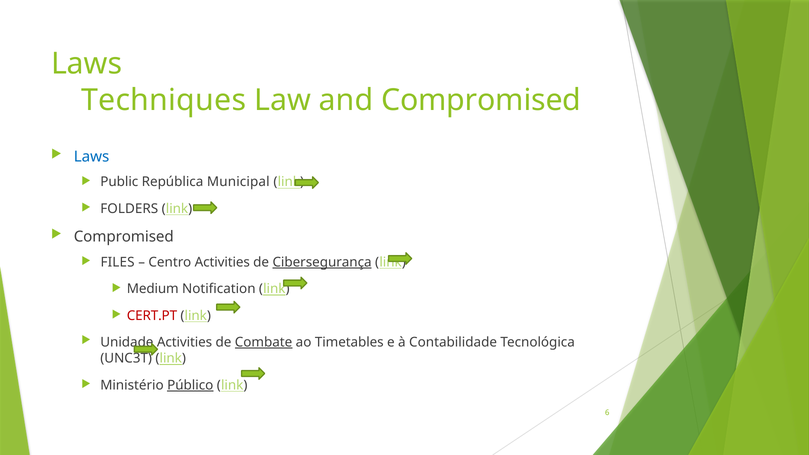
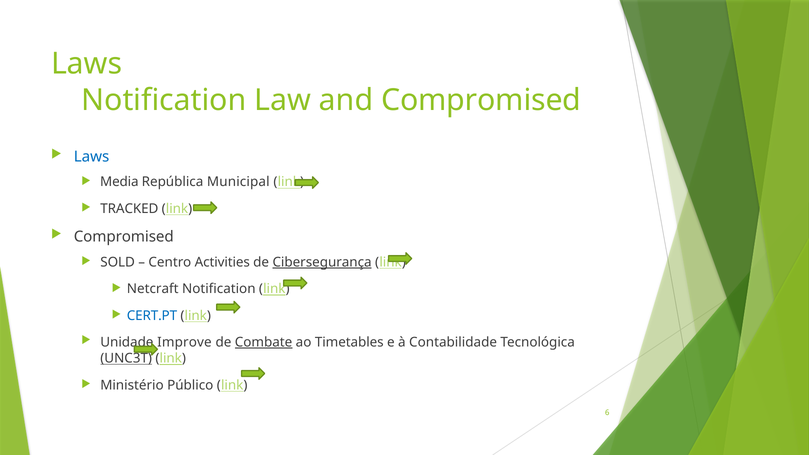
Techniques at (164, 100): Techniques -> Notification
Public: Public -> Media
FOLDERS: FOLDERS -> TRACKED
FILES: FILES -> SOLD
Medium: Medium -> Netcraft
CERT.PT colour: red -> blue
Activities at (185, 342): Activities -> Improve
UNC3T underline: none -> present
Público underline: present -> none
